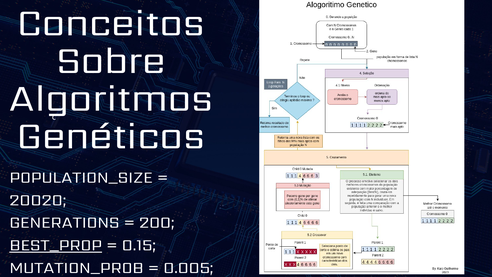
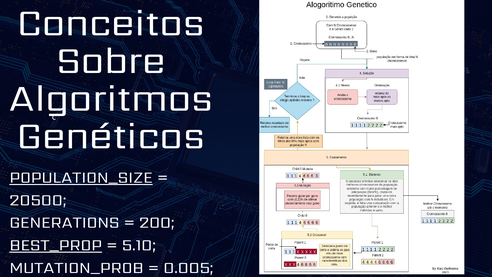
POPULATION_SIZE underline: none -> present
20020: 20020 -> 20500
0.15: 0.15 -> 5.10
